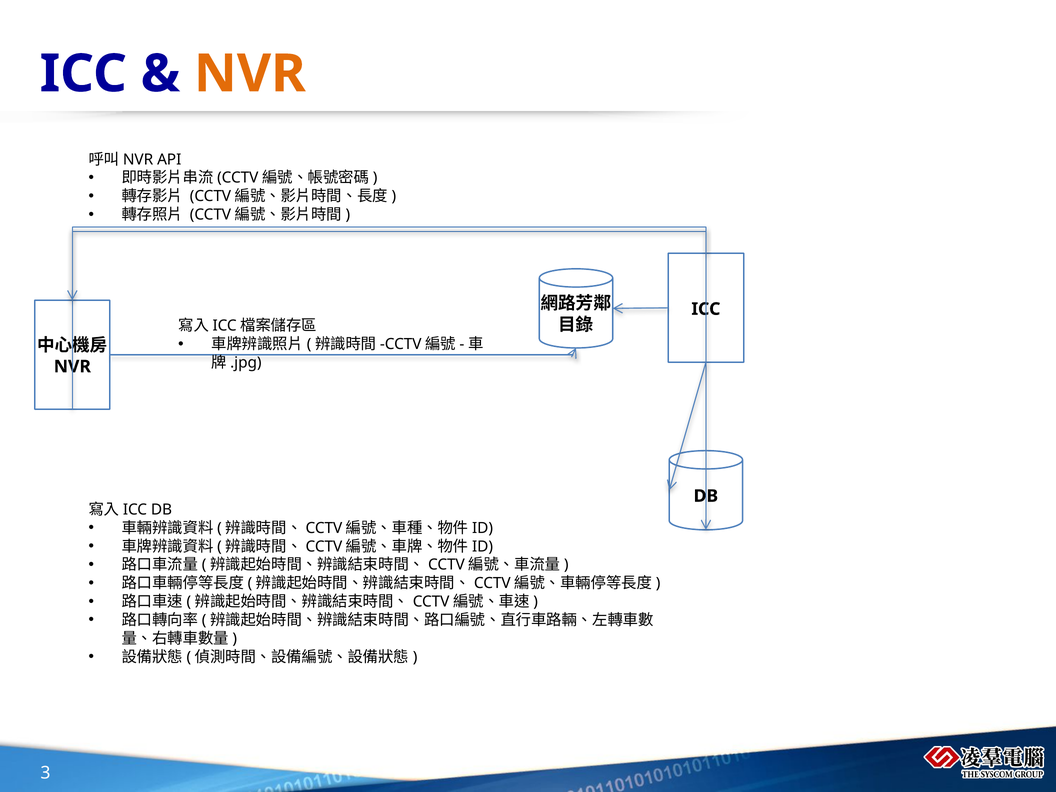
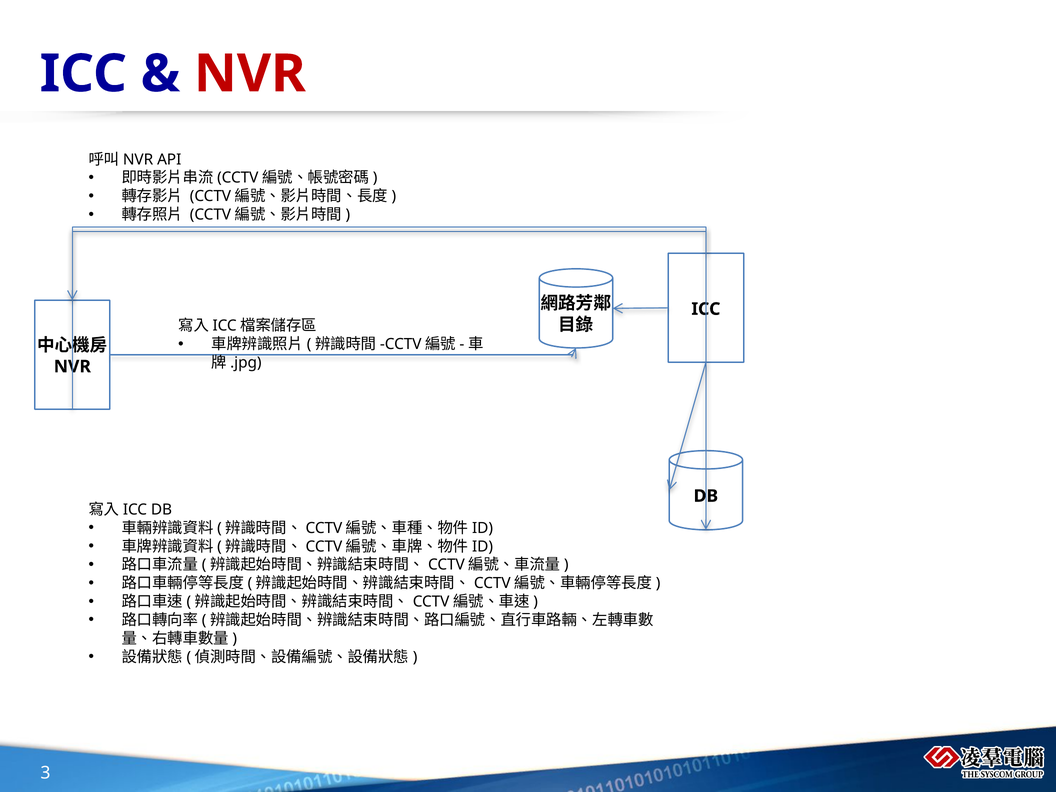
NVR at (250, 74) colour: orange -> red
